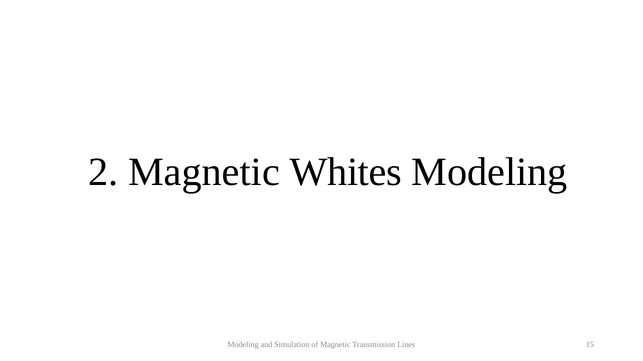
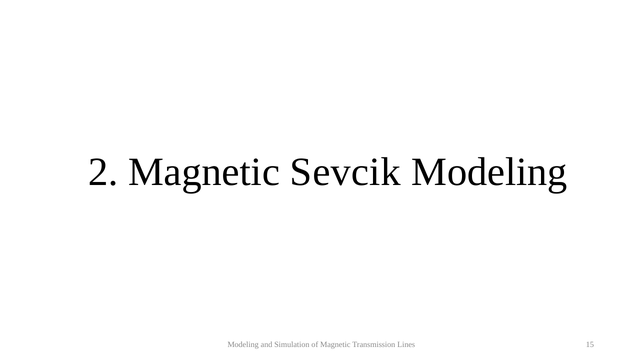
Whites: Whites -> Sevcik
